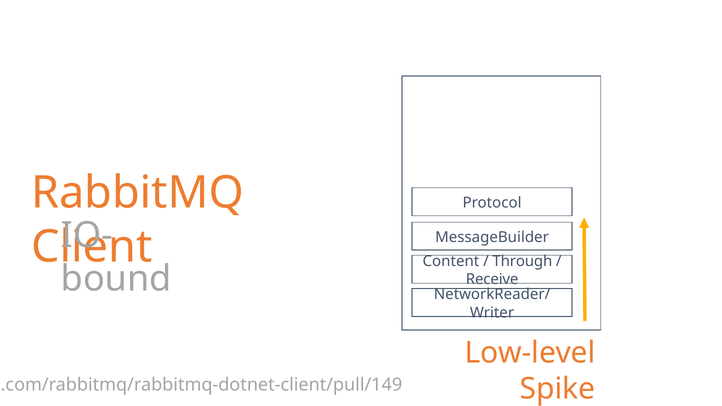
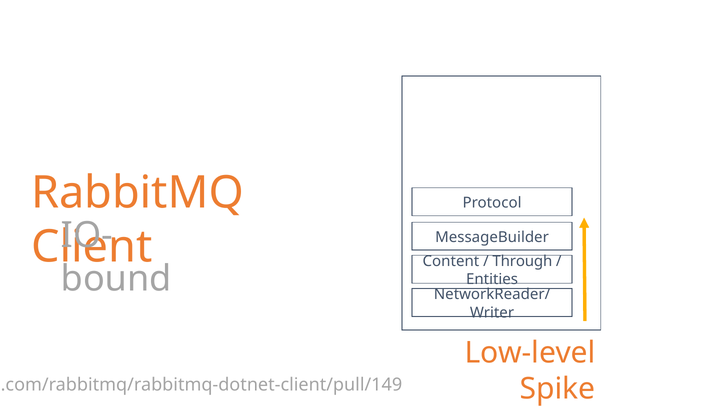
Receive: Receive -> Entities
